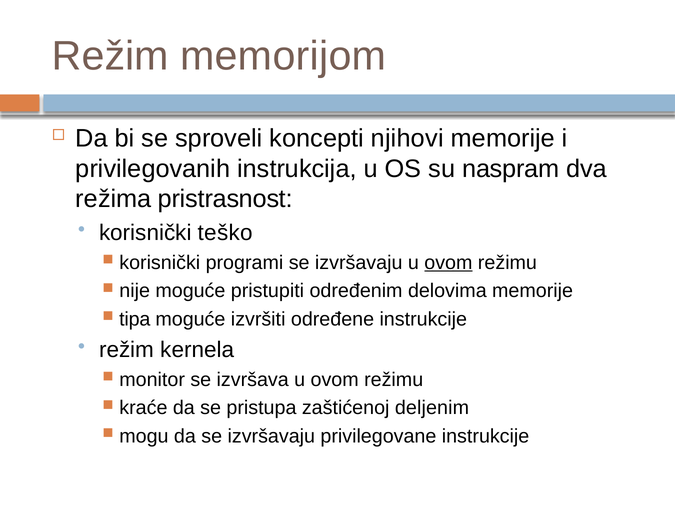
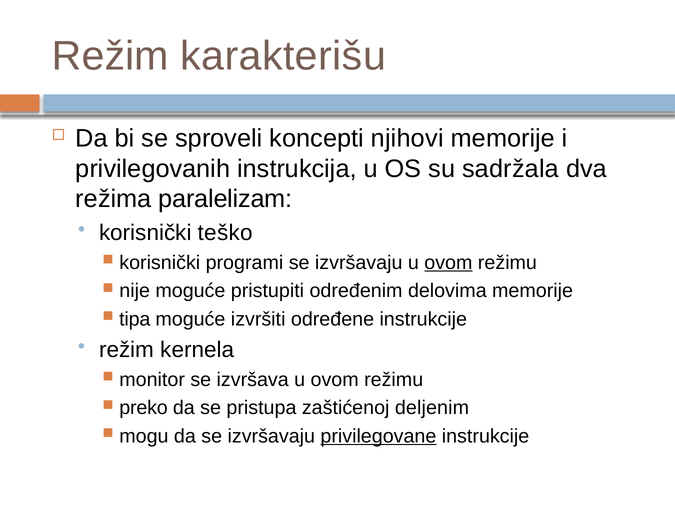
memorijom: memorijom -> karakterišu
naspram: naspram -> sadržala
pristrasnost: pristrasnost -> paralelizam
kraće: kraće -> preko
privilegovane underline: none -> present
